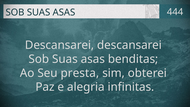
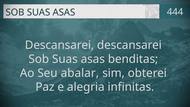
presta: presta -> abalar
